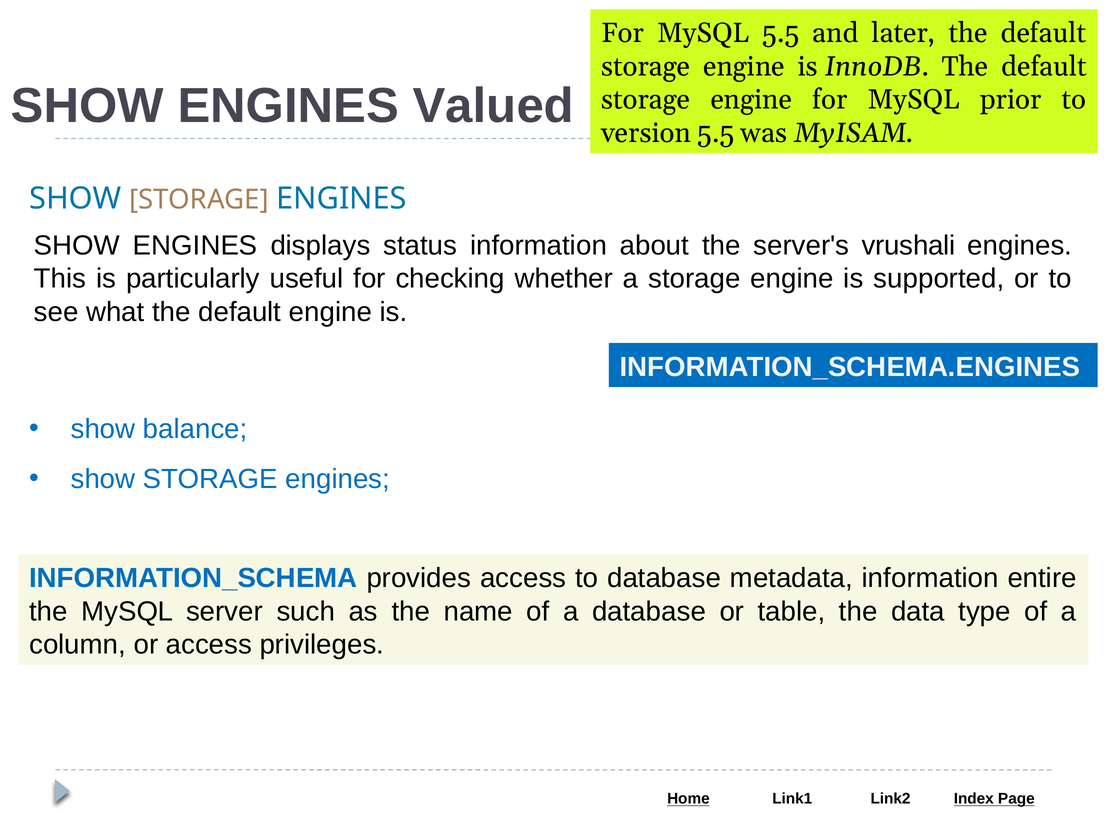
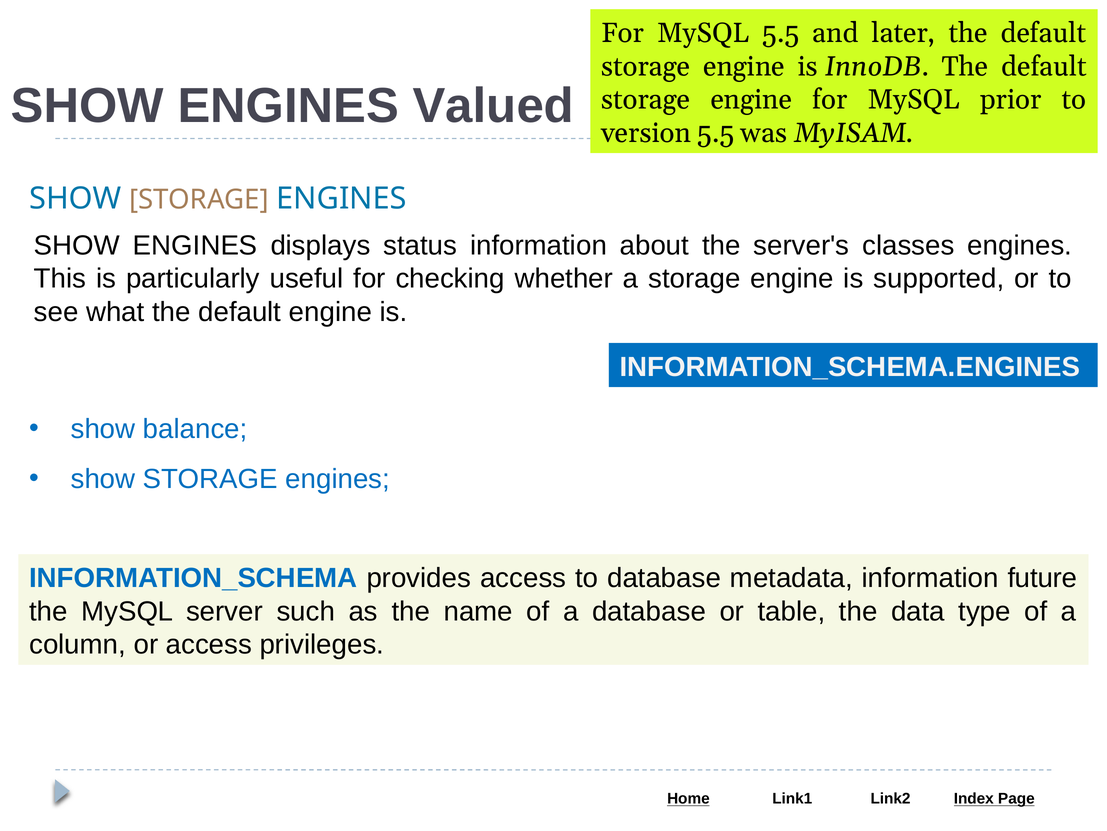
vrushali: vrushali -> classes
entire: entire -> future
